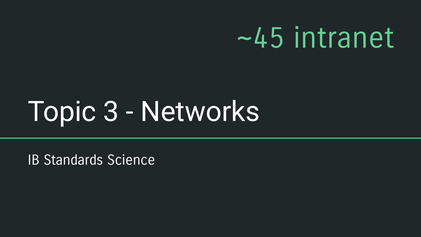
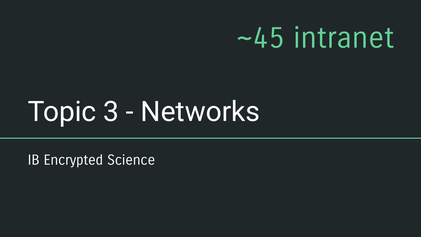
Standards: Standards -> Encrypted
